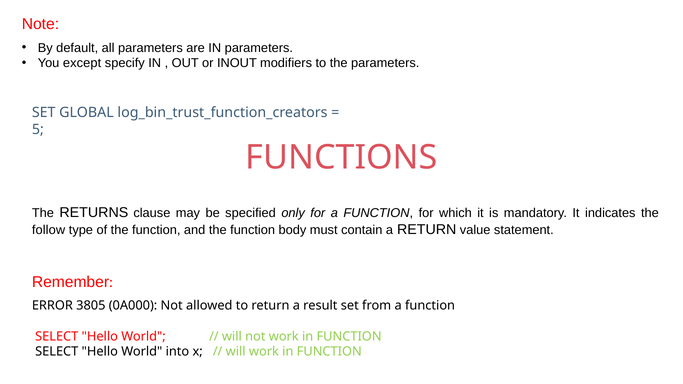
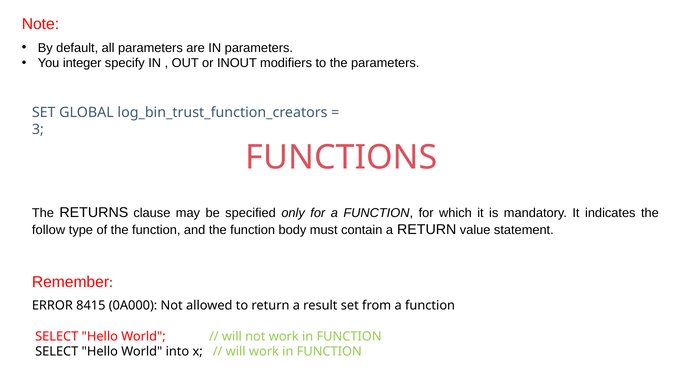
except: except -> integer
5: 5 -> 3
3805: 3805 -> 8415
